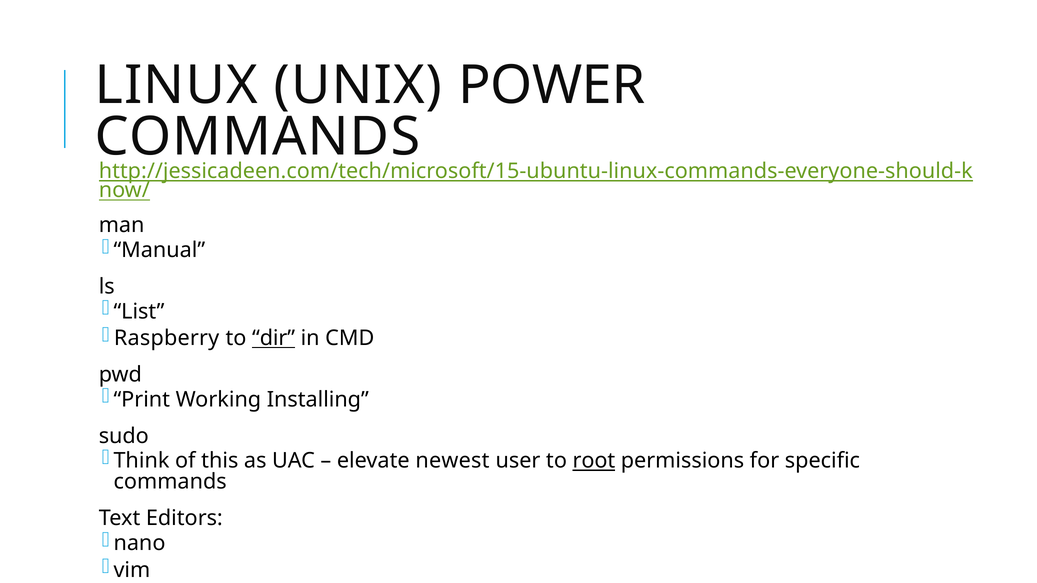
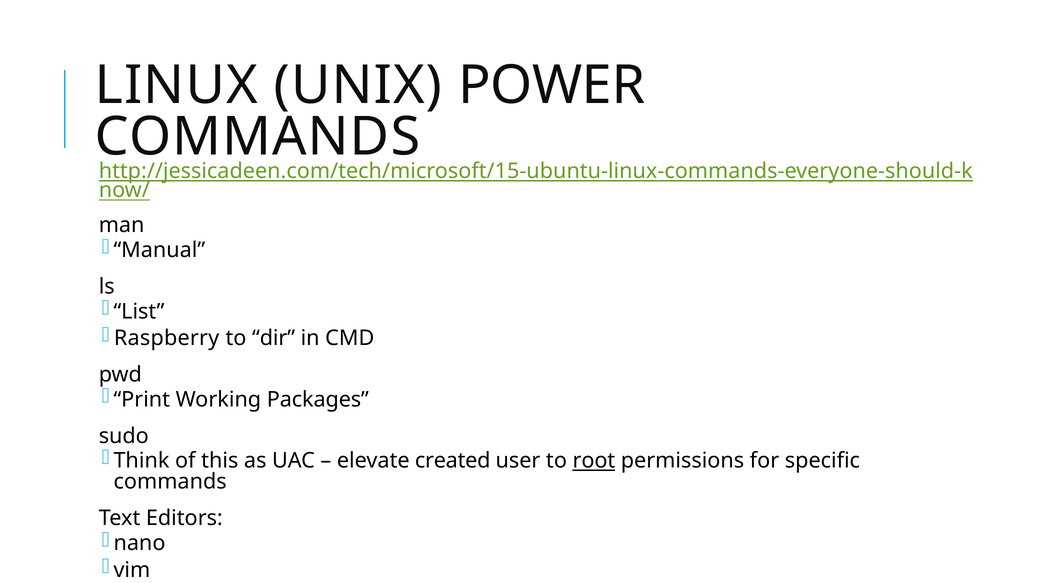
dir underline: present -> none
Installing: Installing -> Packages
newest: newest -> created
